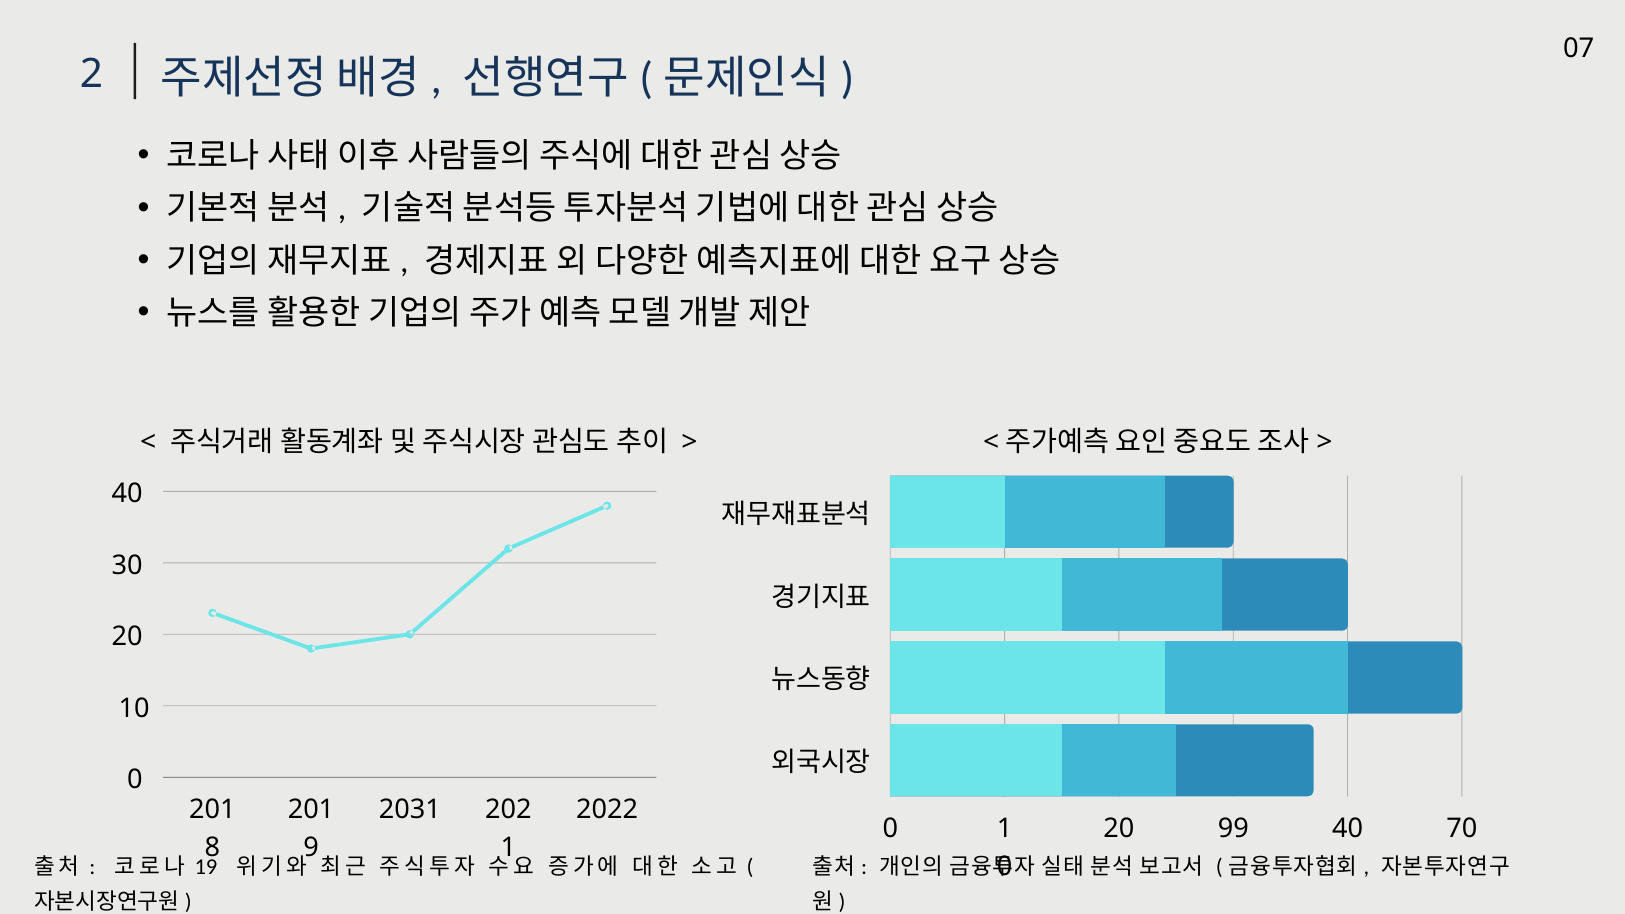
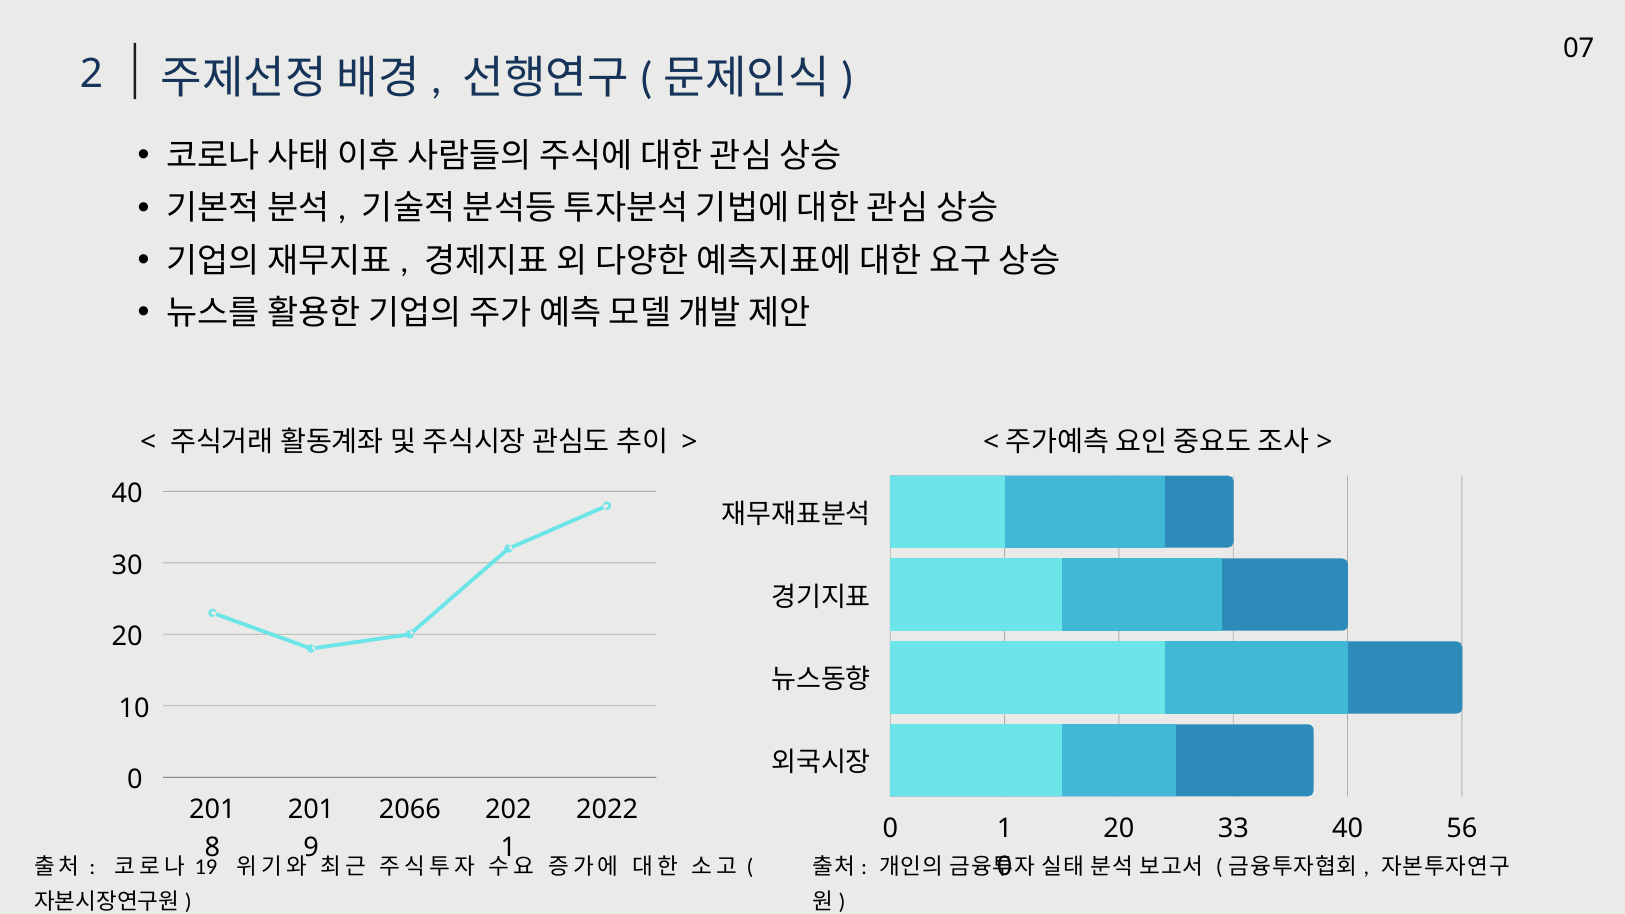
2031: 2031 -> 2066
99: 99 -> 33
70: 70 -> 56
